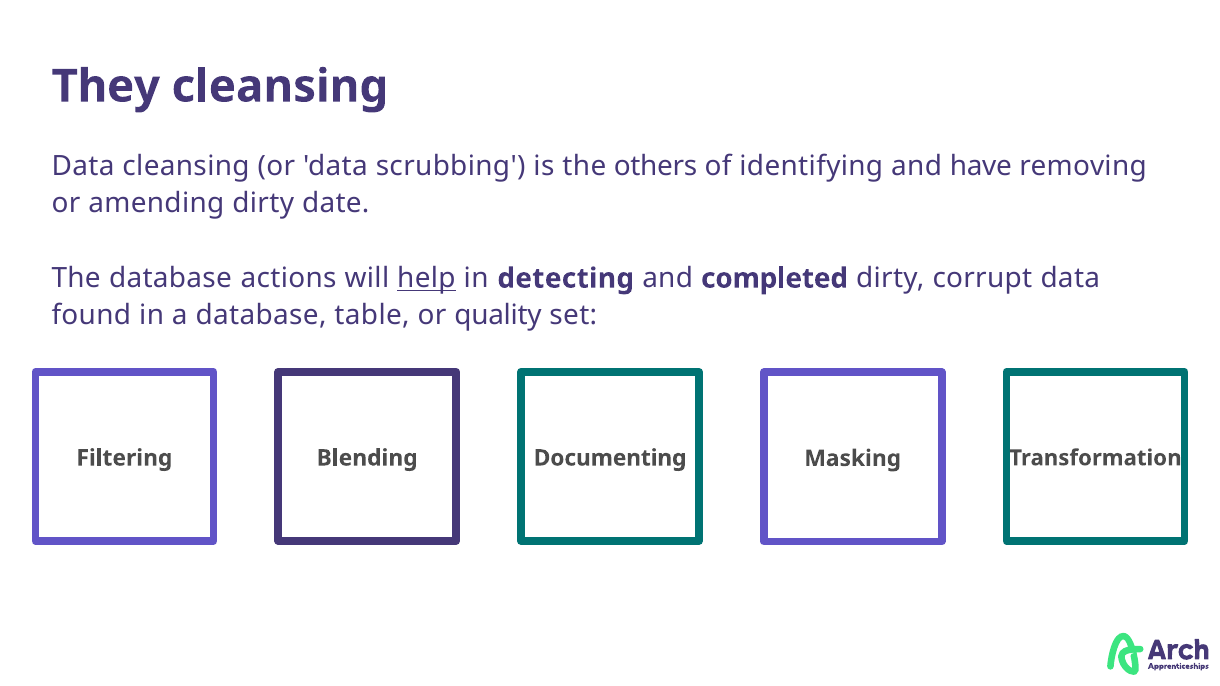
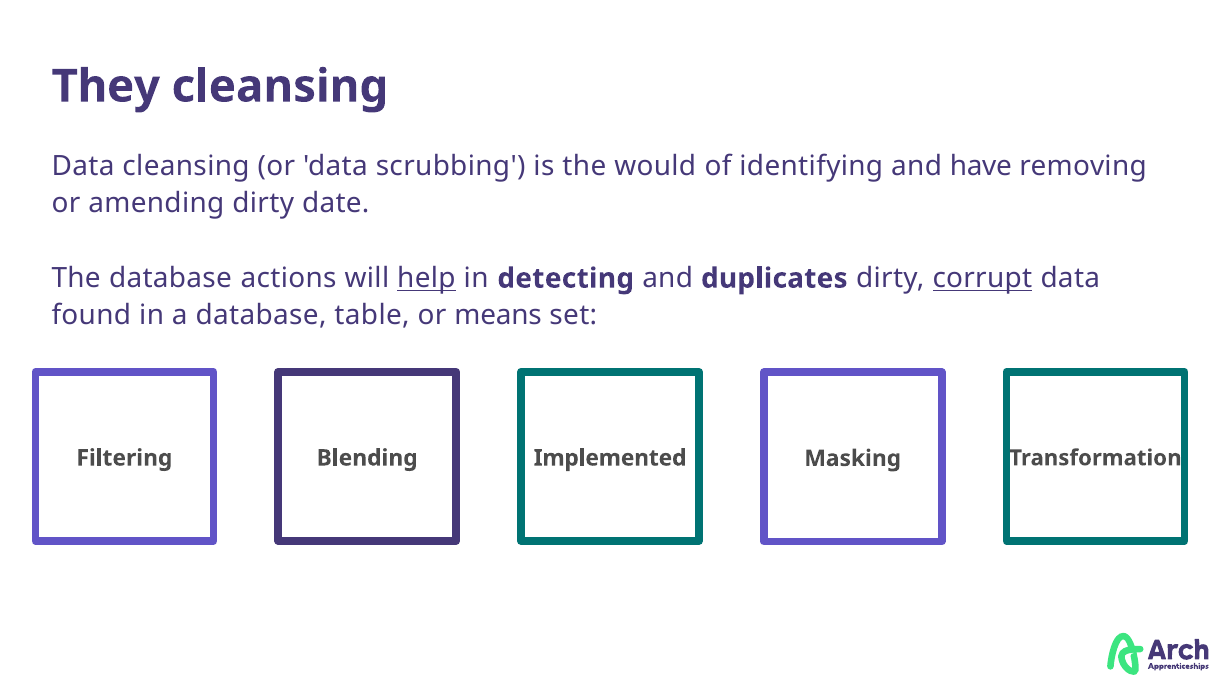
others: others -> would
completed: completed -> duplicates
corrupt underline: none -> present
quality: quality -> means
Documenting: Documenting -> Implemented
